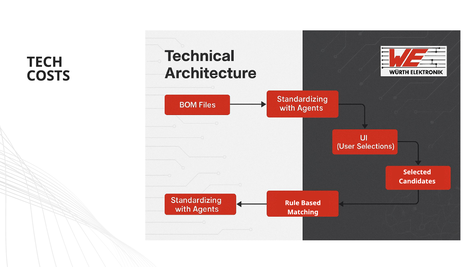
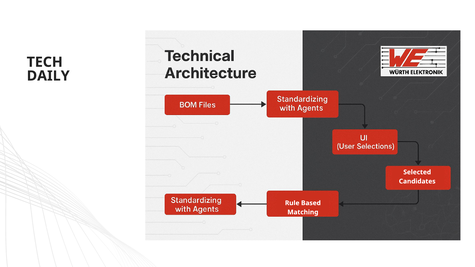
COSTS: COSTS -> DAILY
